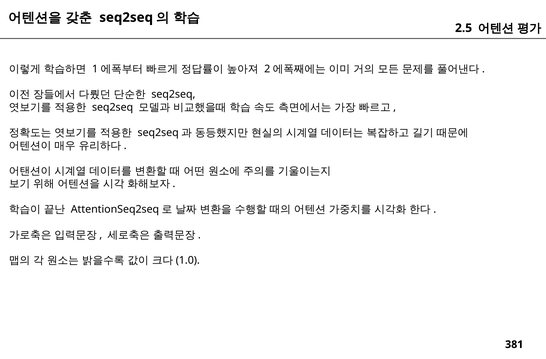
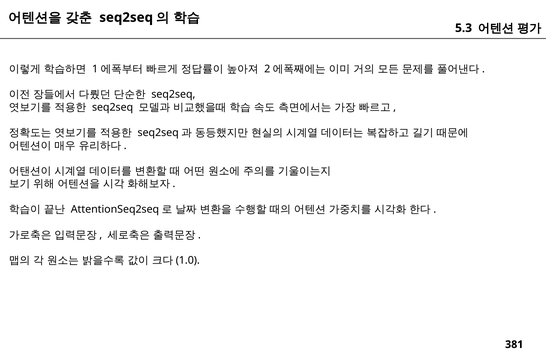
2.5: 2.5 -> 5.3
